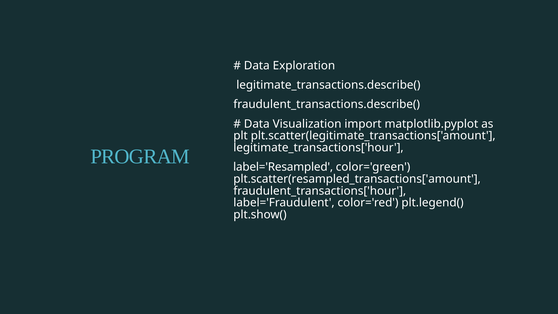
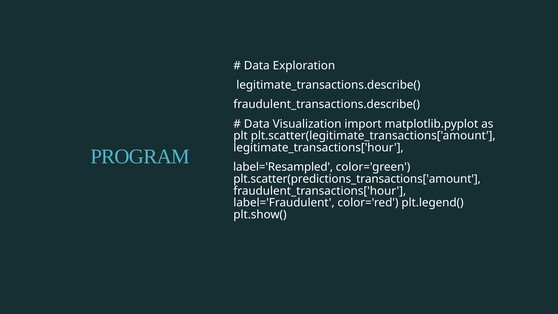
plt.scatter(resampled_transactions['amount: plt.scatter(resampled_transactions['amount -> plt.scatter(predictions_transactions['amount
